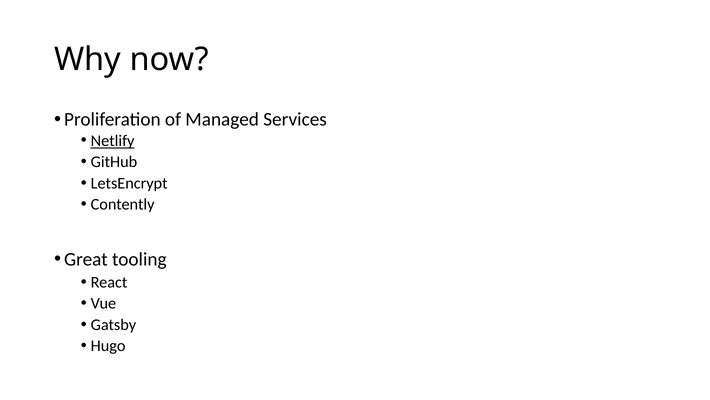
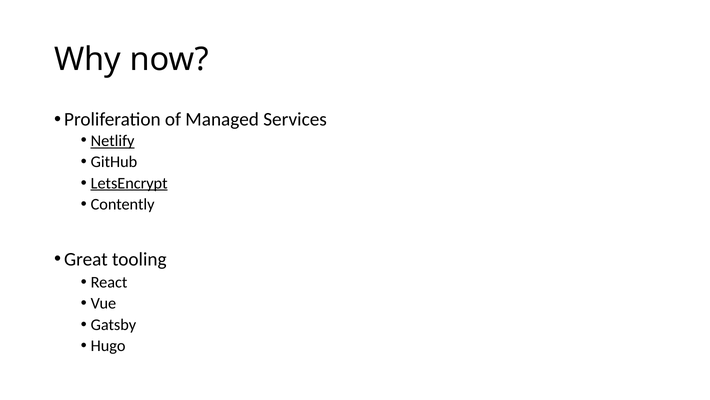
LetsEncrypt underline: none -> present
